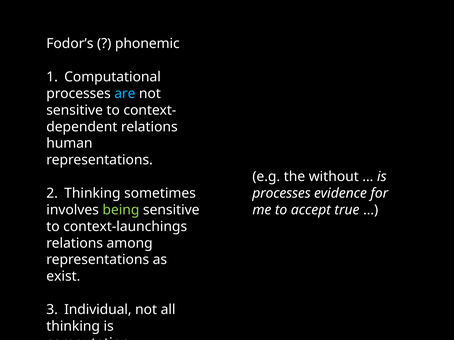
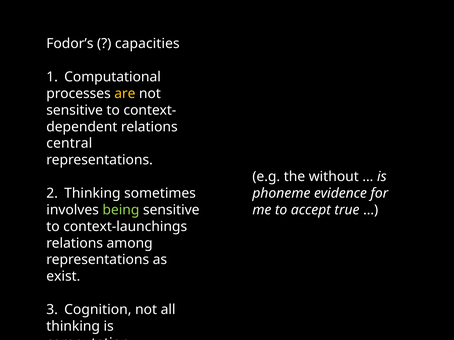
phonemic: phonemic -> capacities
are colour: light blue -> yellow
human: human -> central
processes at (281, 194): processes -> phoneme
Individual: Individual -> Cognition
